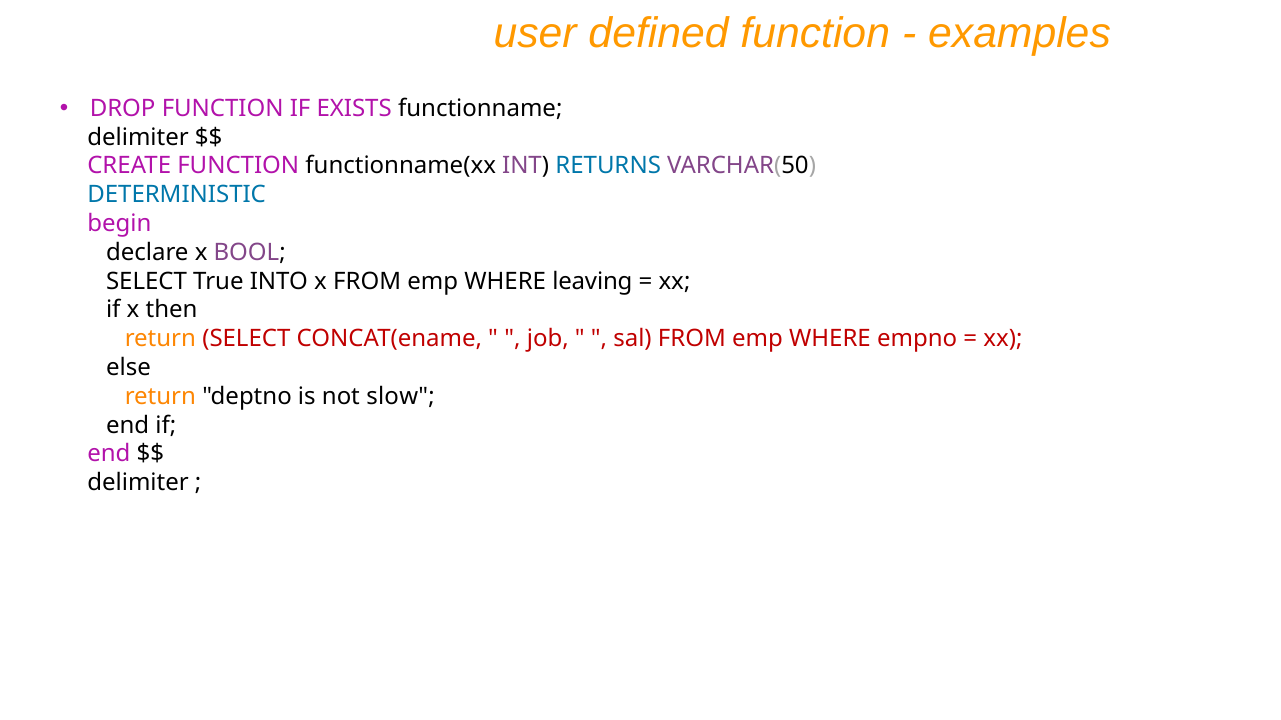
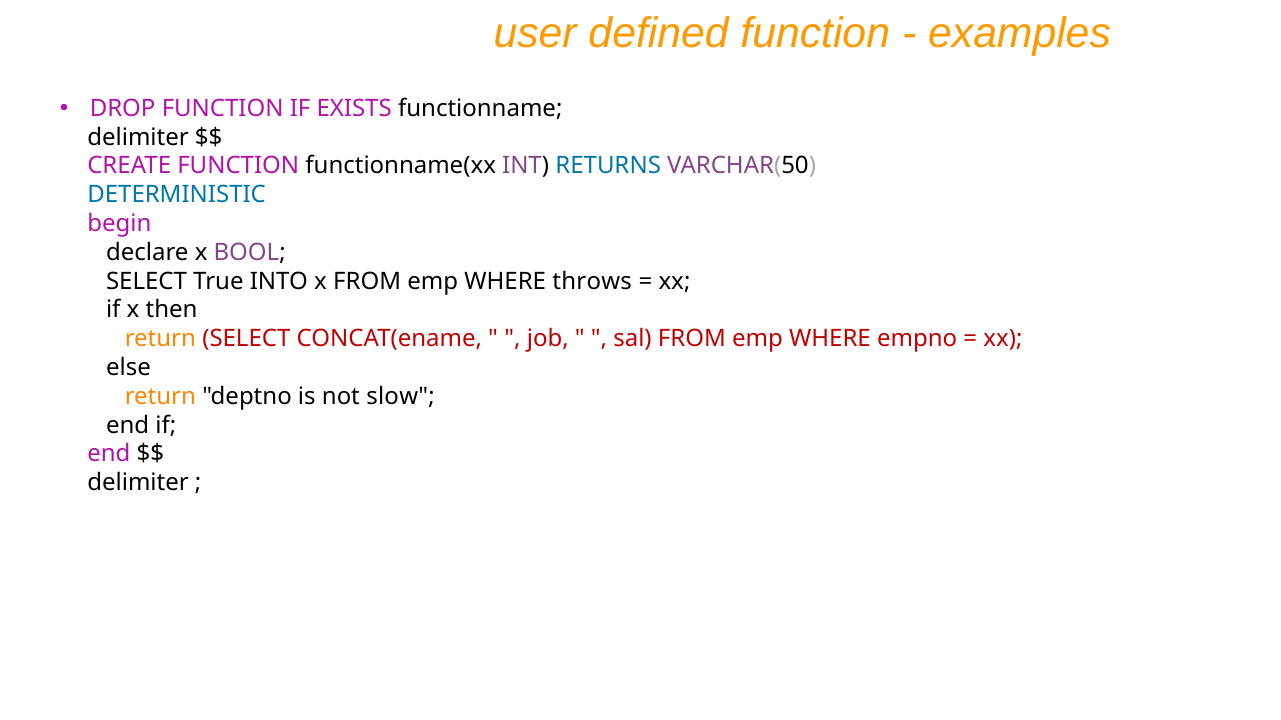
leaving: leaving -> throws
